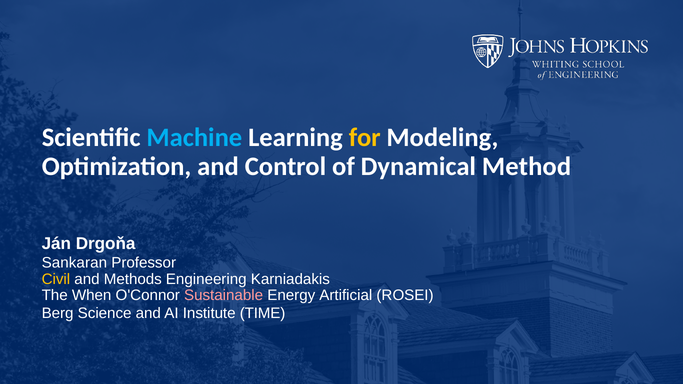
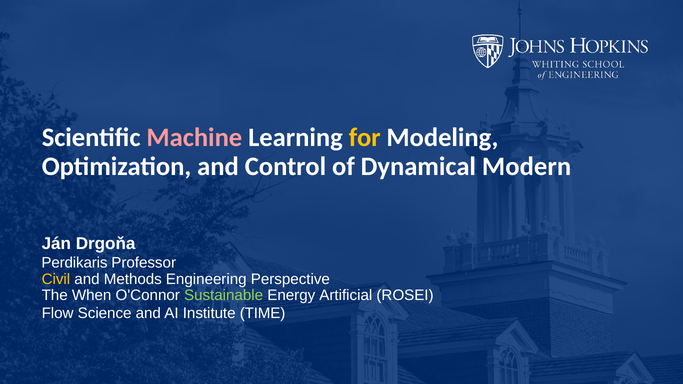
Machine colour: light blue -> pink
Method: Method -> Modern
Sankaran: Sankaran -> Perdikaris
Karniadakis: Karniadakis -> Perspective
Sustainable colour: pink -> light green
Berg: Berg -> Flow
